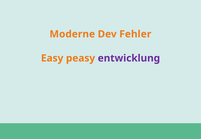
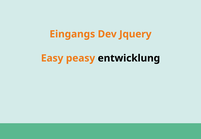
Moderne: Moderne -> Eingangs
Fehler: Fehler -> Jquery
entwicklung colour: purple -> black
